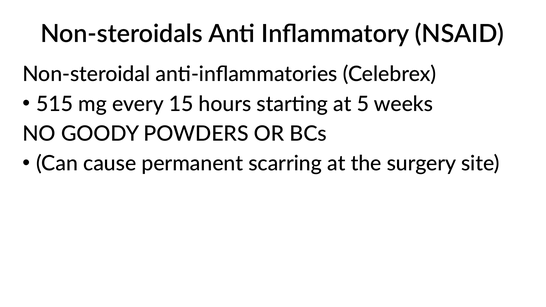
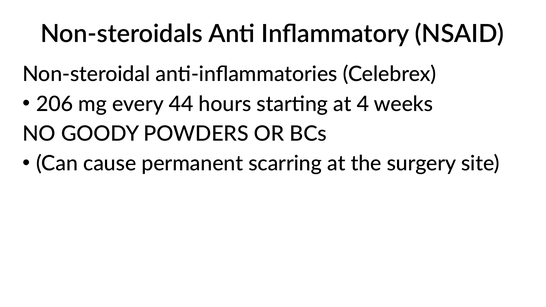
515: 515 -> 206
15: 15 -> 44
5: 5 -> 4
